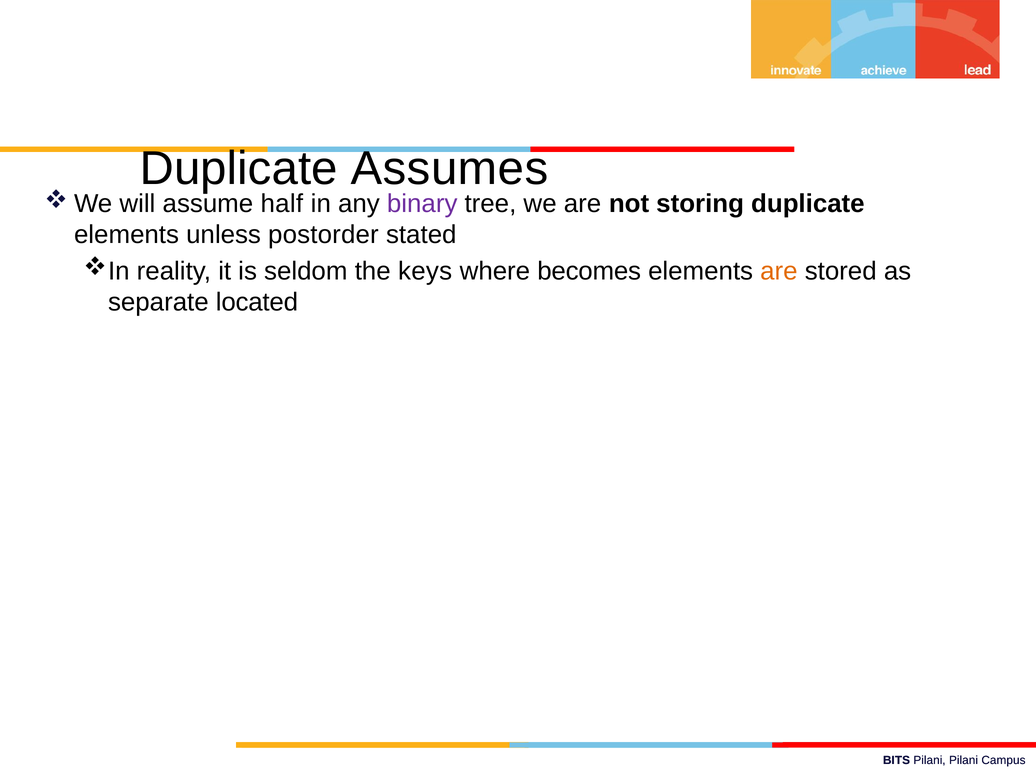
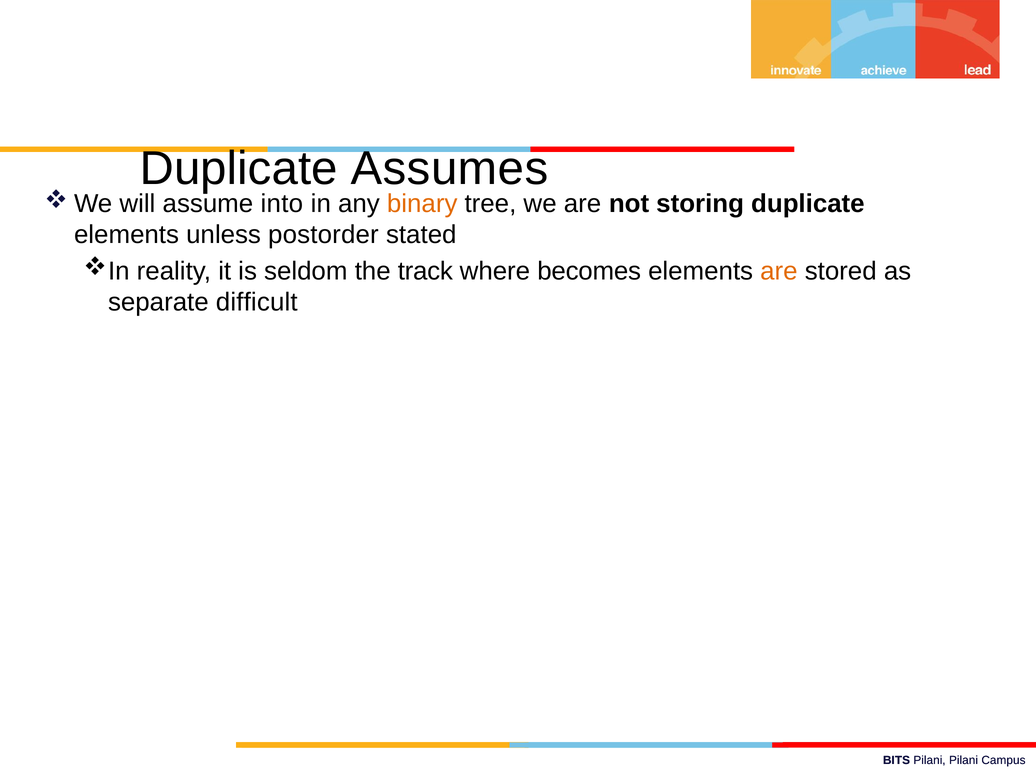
half: half -> into
binary colour: purple -> orange
keys: keys -> track
located: located -> difficult
